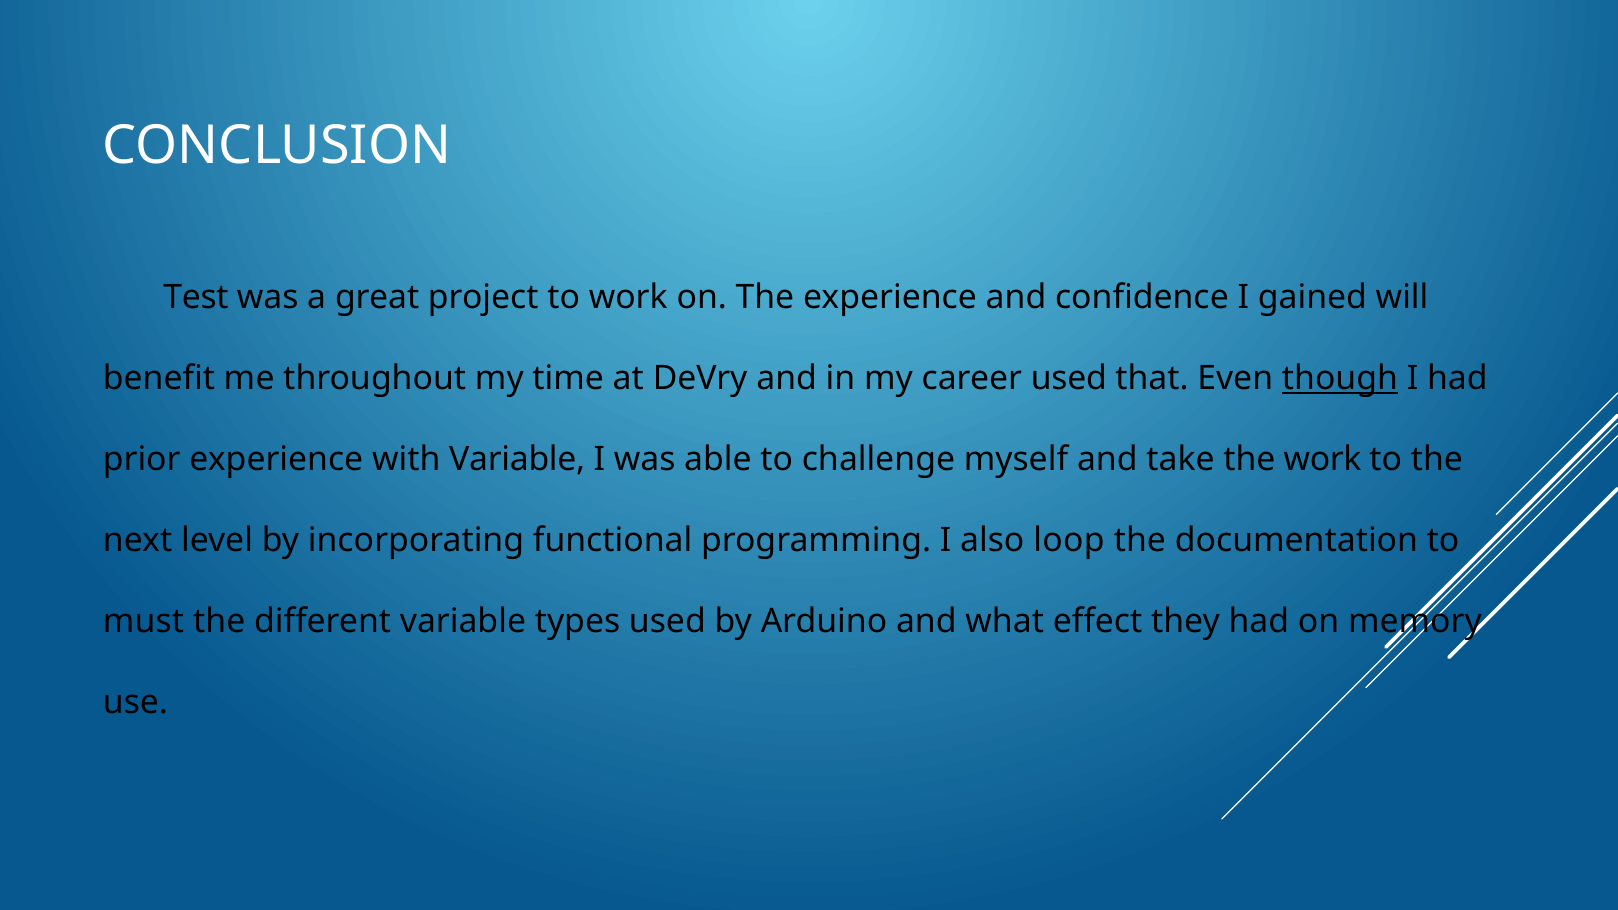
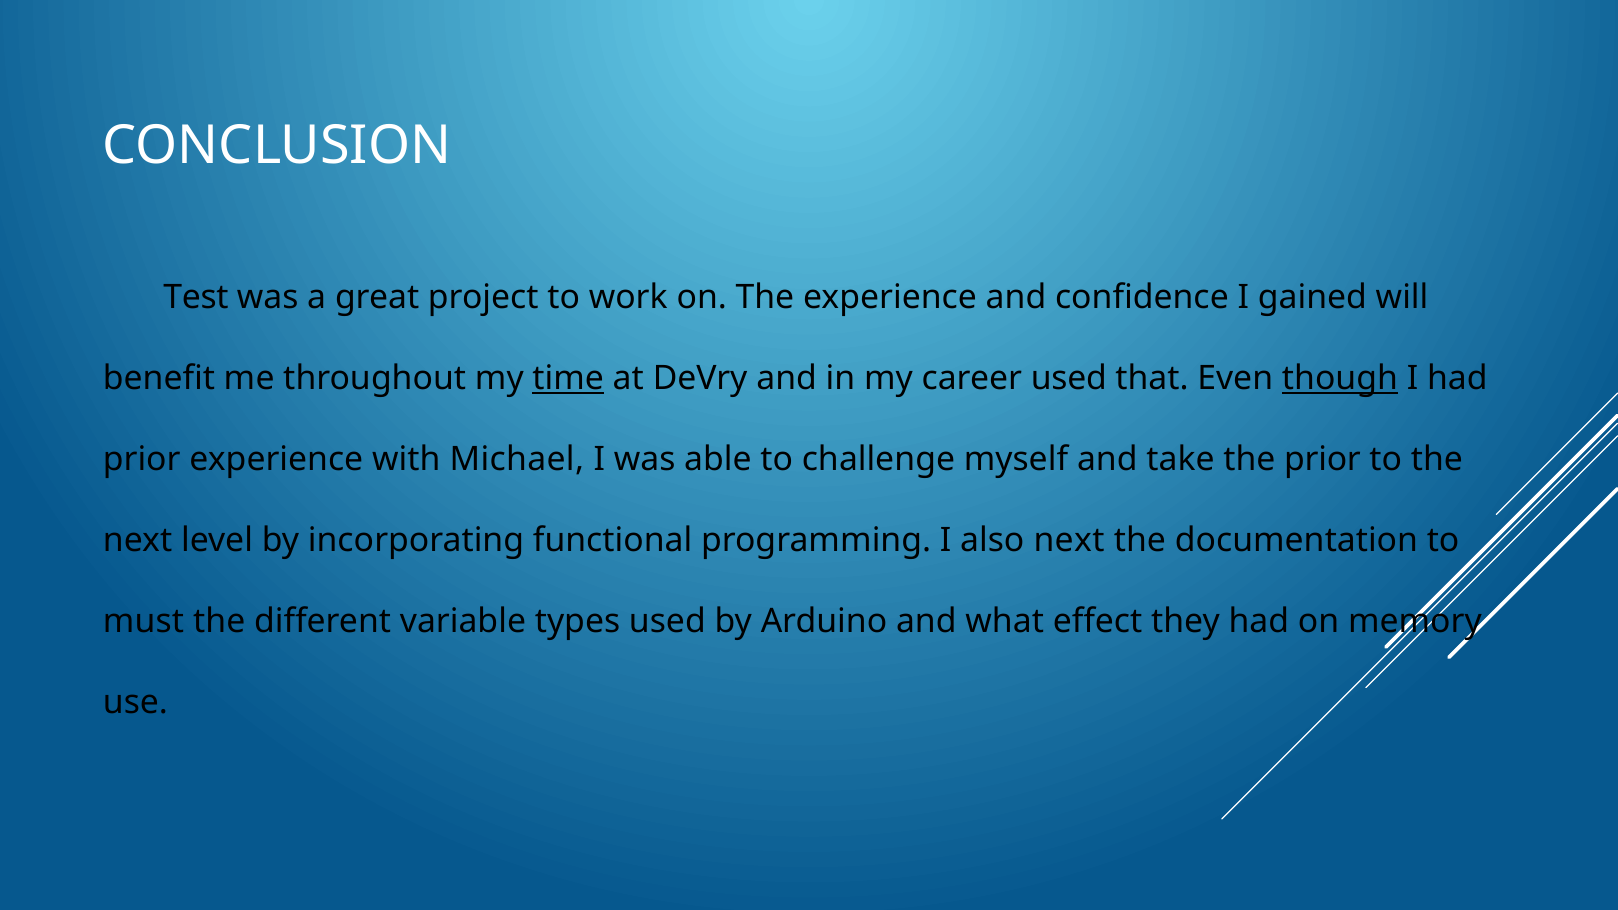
time underline: none -> present
with Variable: Variable -> Michael
the work: work -> prior
also loop: loop -> next
